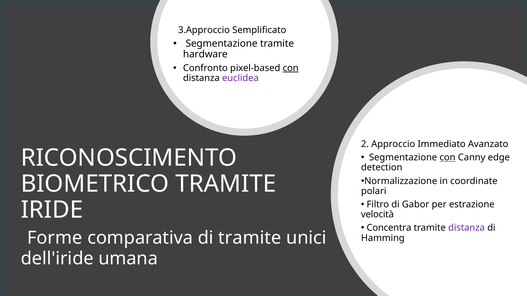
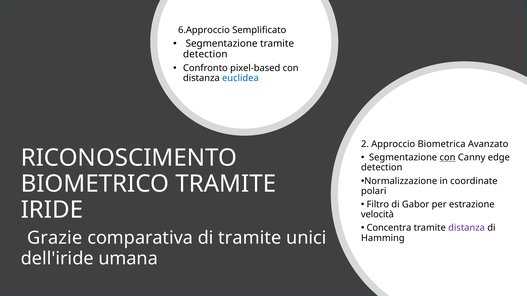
3.Approccio: 3.Approccio -> 6.Approccio
hardware at (205, 54): hardware -> detection
con at (291, 68) underline: present -> none
euclidea colour: purple -> blue
Immediato: Immediato -> Biometrica
Forme: Forme -> Grazie
